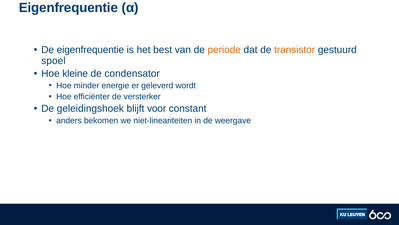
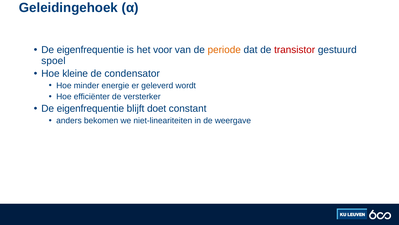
Eigenfrequentie at (68, 8): Eigenfrequentie -> Geleidingehoek
best: best -> voor
transistor colour: orange -> red
geleidingshoek at (90, 108): geleidingshoek -> eigenfrequentie
voor: voor -> doet
